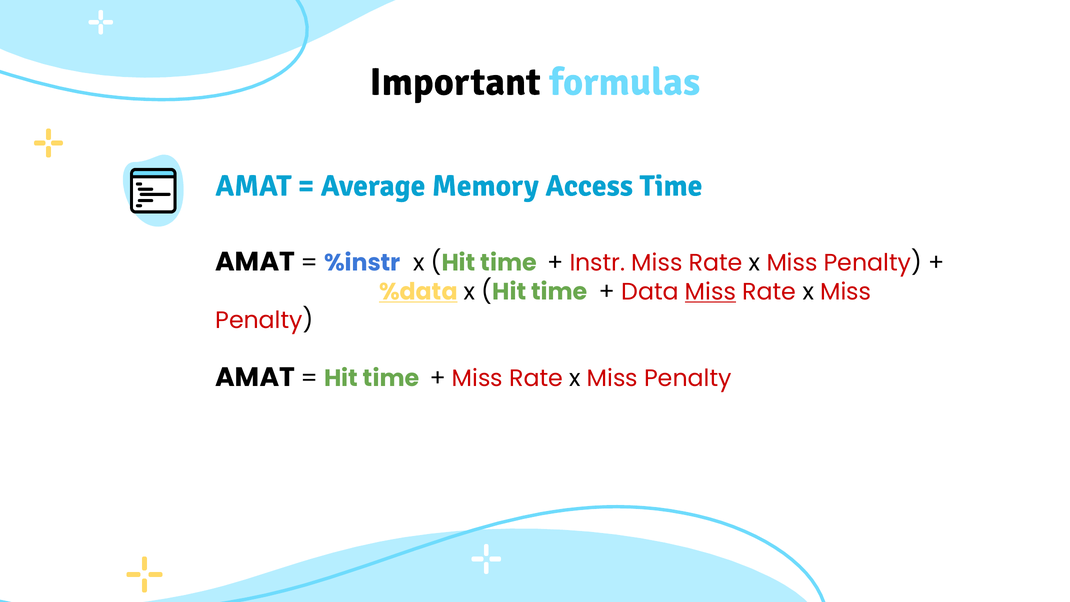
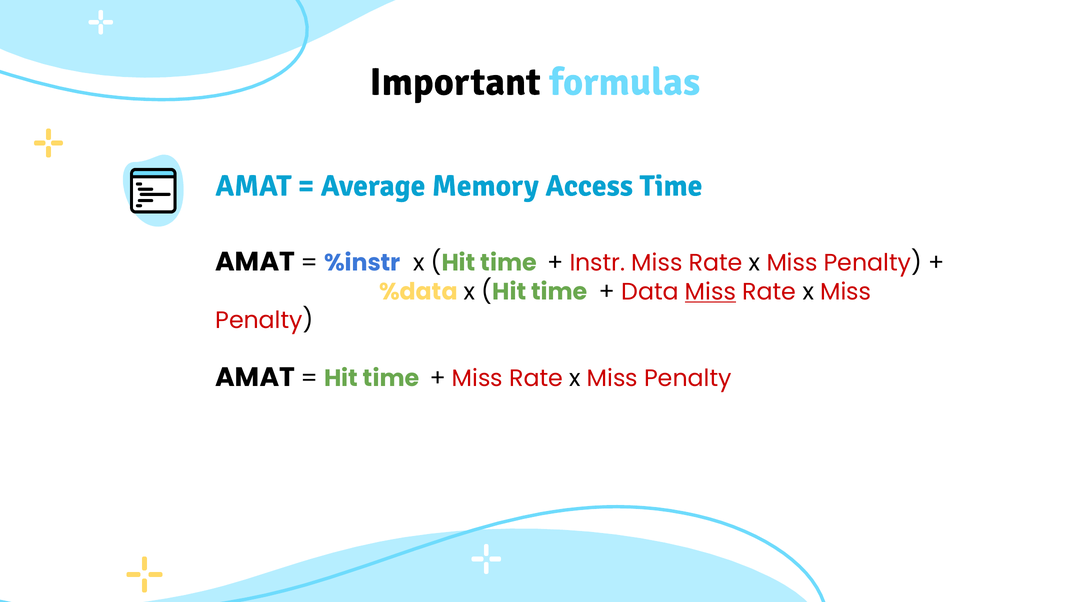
%data underline: present -> none
